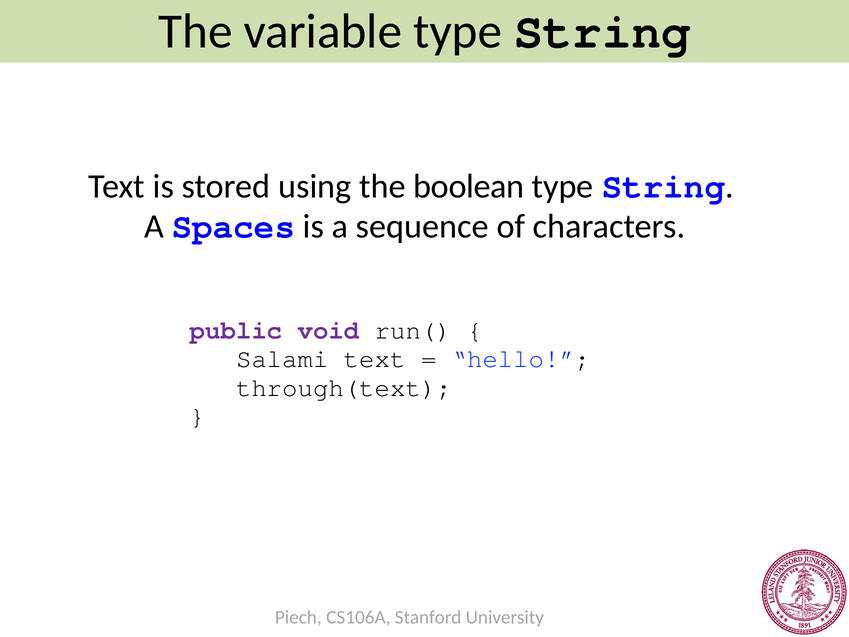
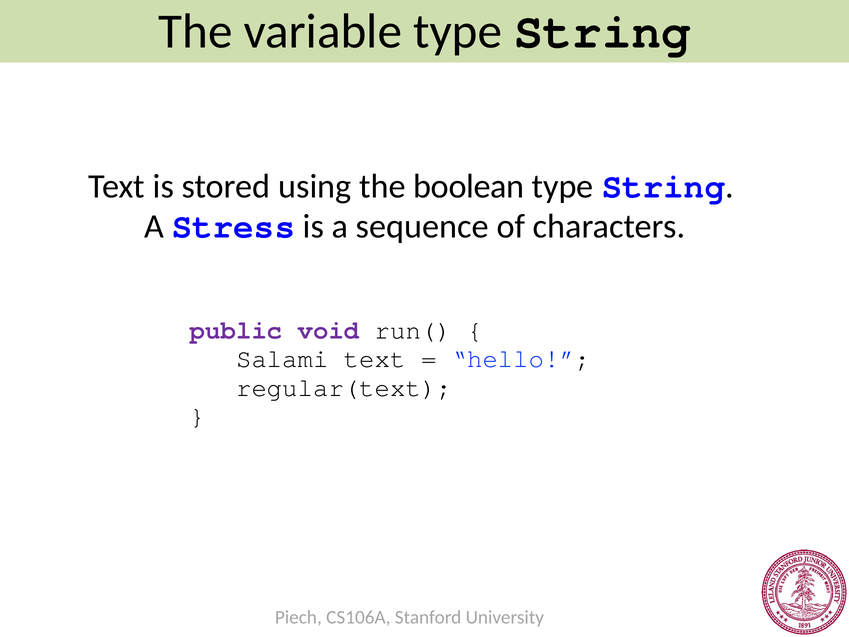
Spaces: Spaces -> Stress
through(text: through(text -> regular(text
